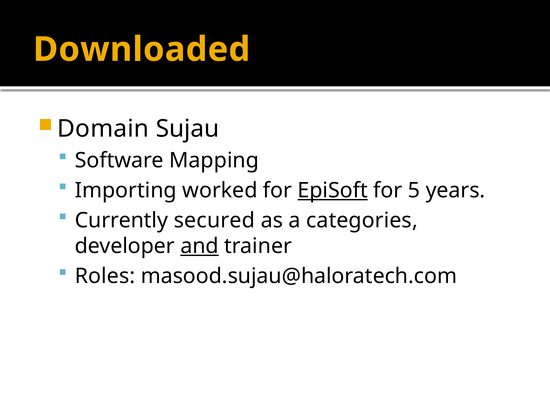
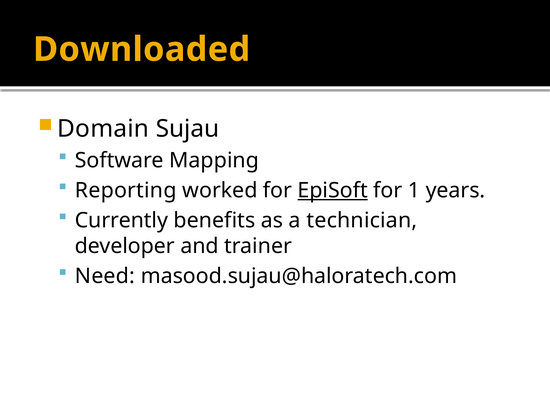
Importing: Importing -> Reporting
5: 5 -> 1
secured: secured -> benefits
categories: categories -> technician
and underline: present -> none
Roles: Roles -> Need
